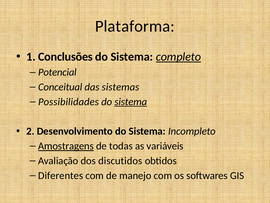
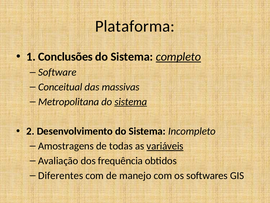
Potencial: Potencial -> Software
sistemas: sistemas -> massivas
Possibilidades: Possibilidades -> Metropolitana
Amostragens underline: present -> none
variáveis underline: none -> present
discutidos: discutidos -> frequência
